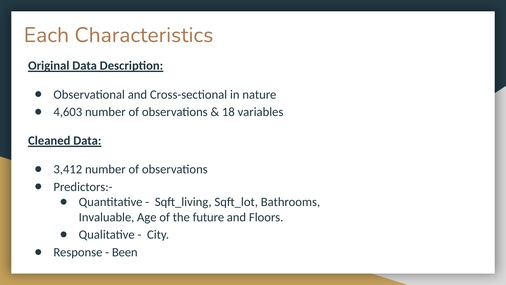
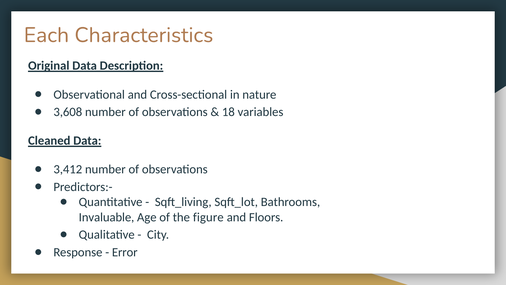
4,603: 4,603 -> 3,608
future: future -> figure
Been: Been -> Error
